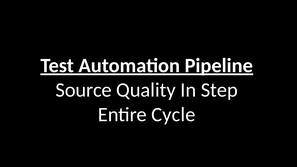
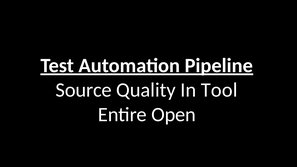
Step: Step -> Tool
Cycle: Cycle -> Open
